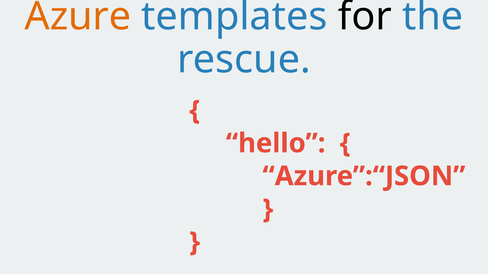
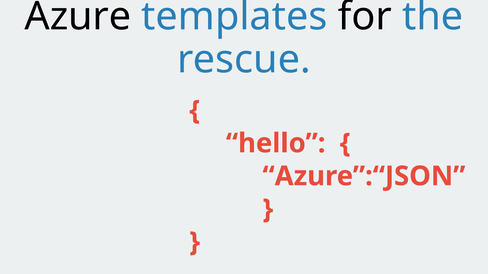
Azure colour: orange -> black
